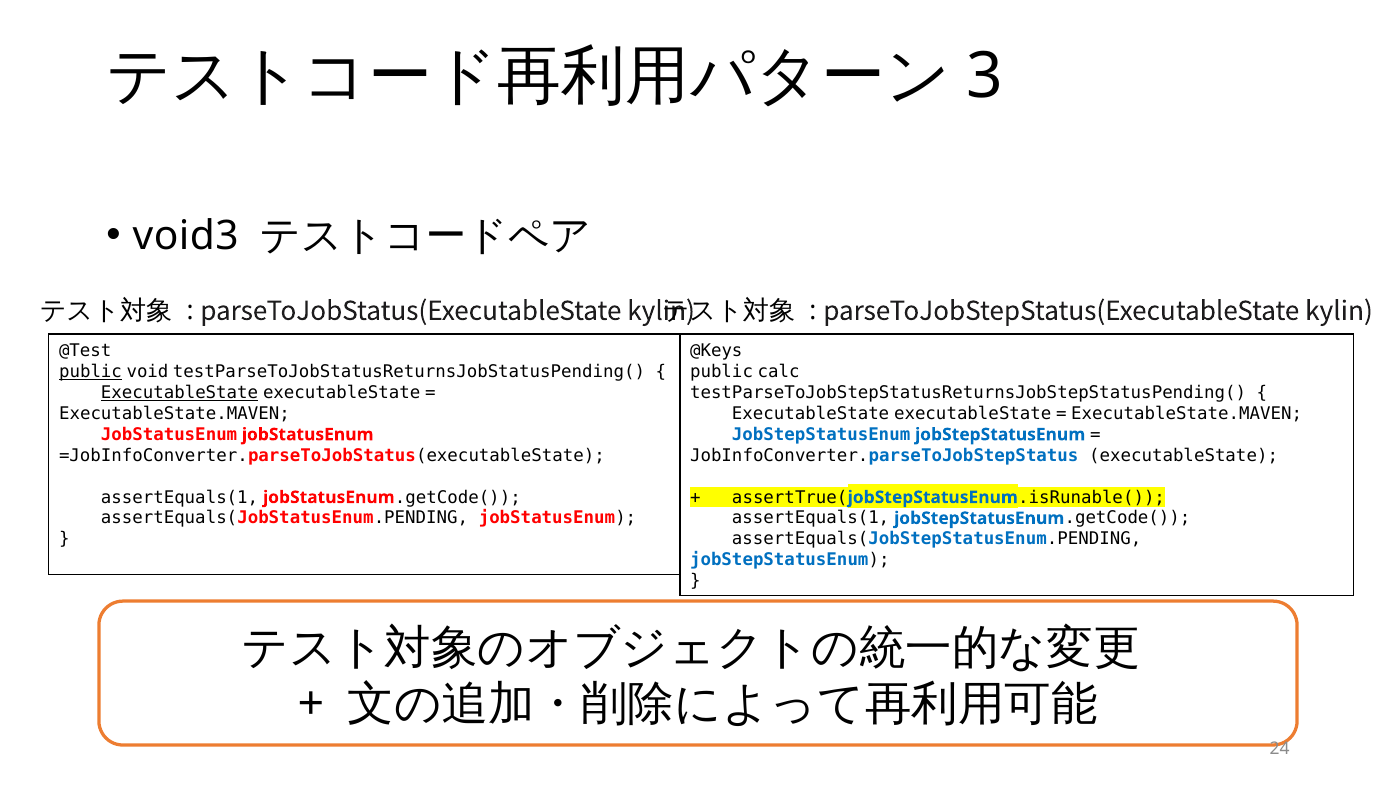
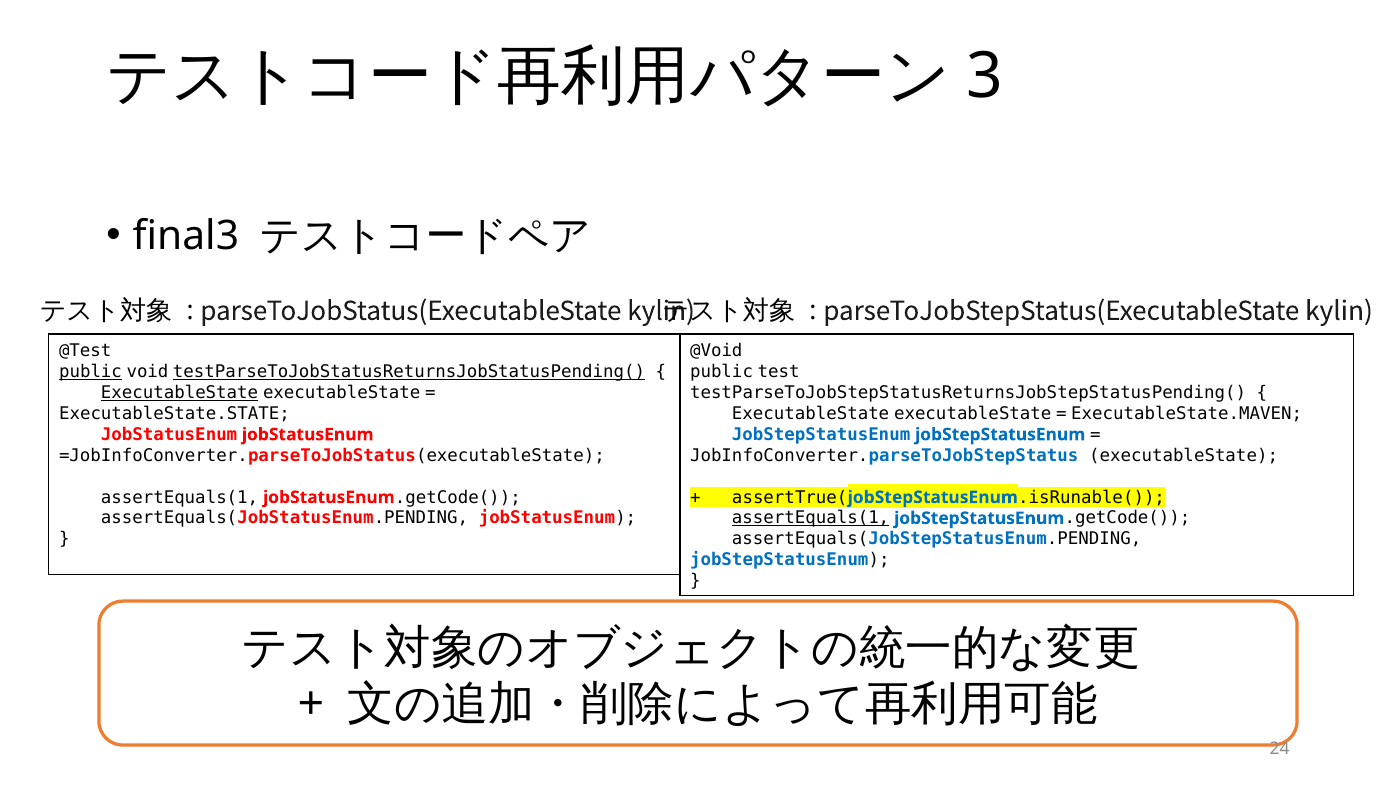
void3: void3 -> final3
@Keys: @Keys -> @Void
testParseToJobStatusReturnsJobStatusPending( underline: none -> present
calc: calc -> test
ExecutableState.MAVEN at (174, 414): ExecutableState.MAVEN -> ExecutableState.STATE
assertEquals(1 at (811, 518) underline: none -> present
